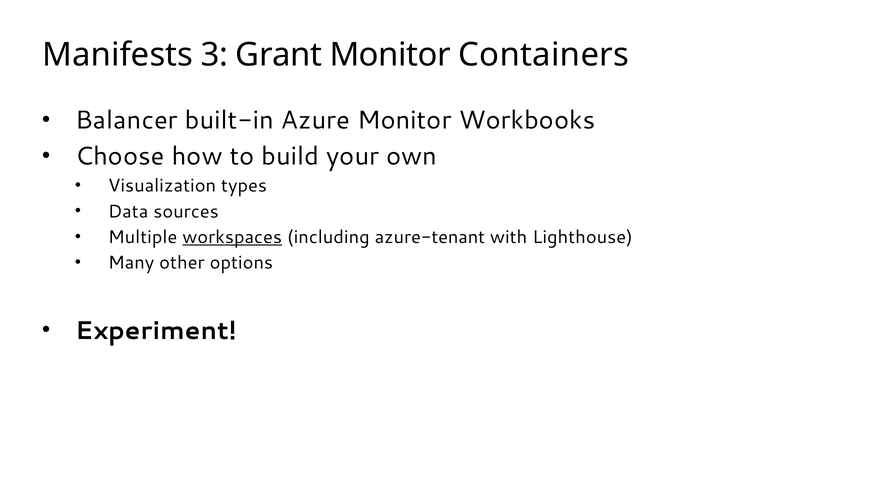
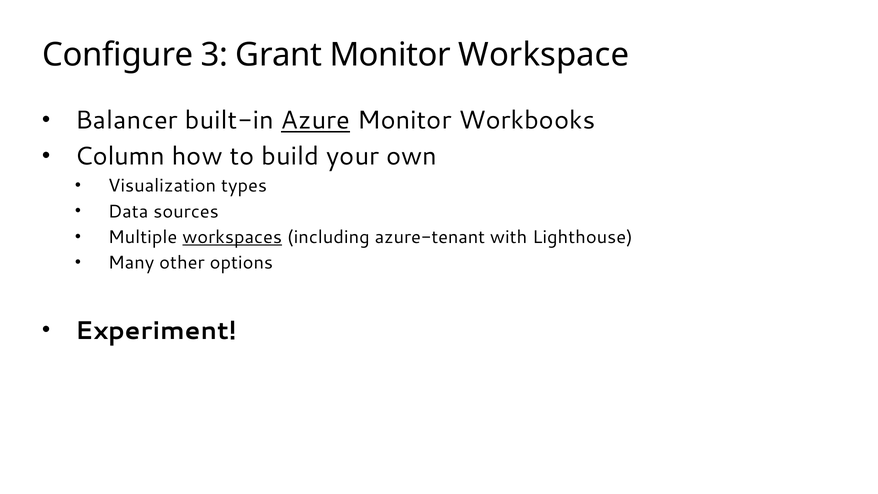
Manifests: Manifests -> Configure
Containers: Containers -> Workspace
Azure underline: none -> present
Choose: Choose -> Column
